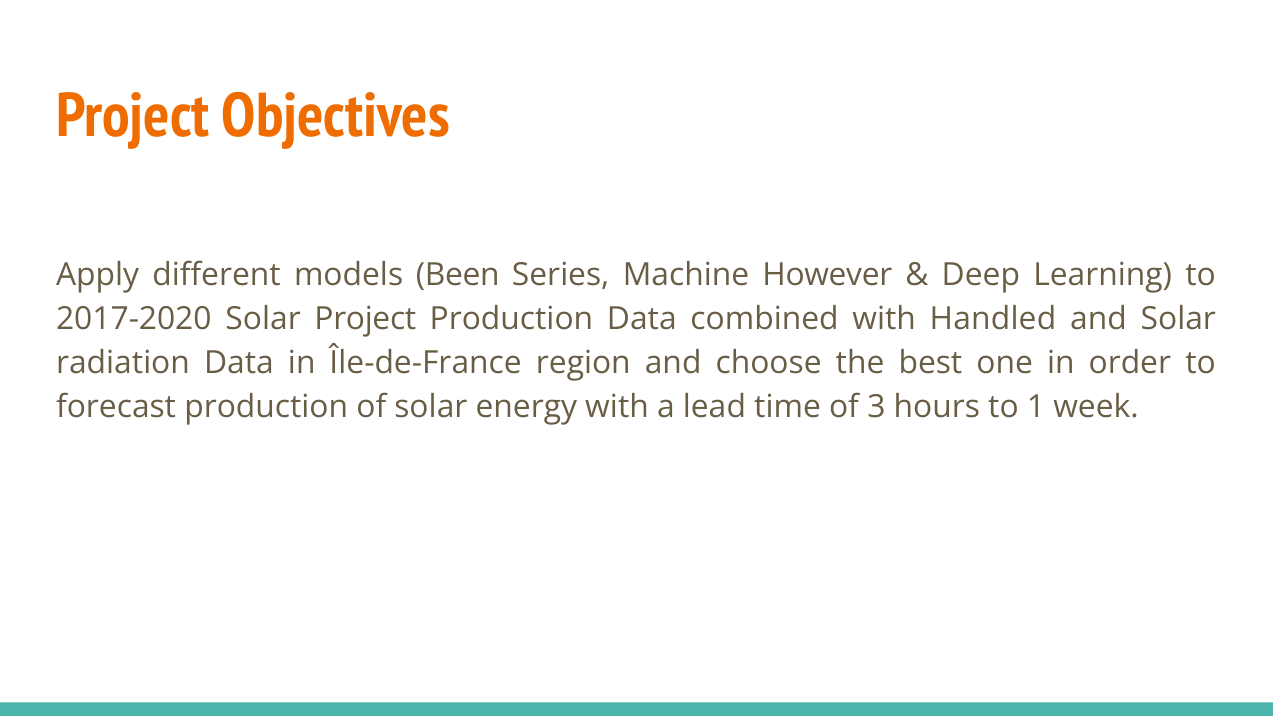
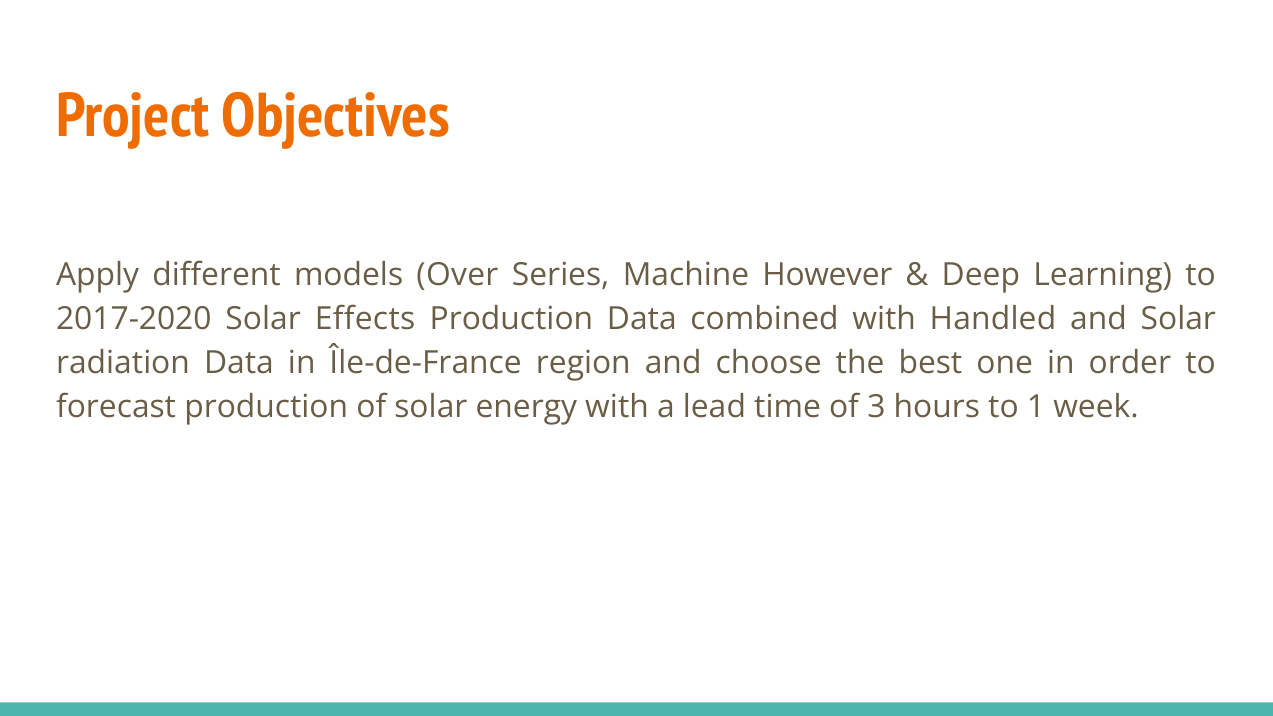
Been: Been -> Over
Solar Project: Project -> Effects
